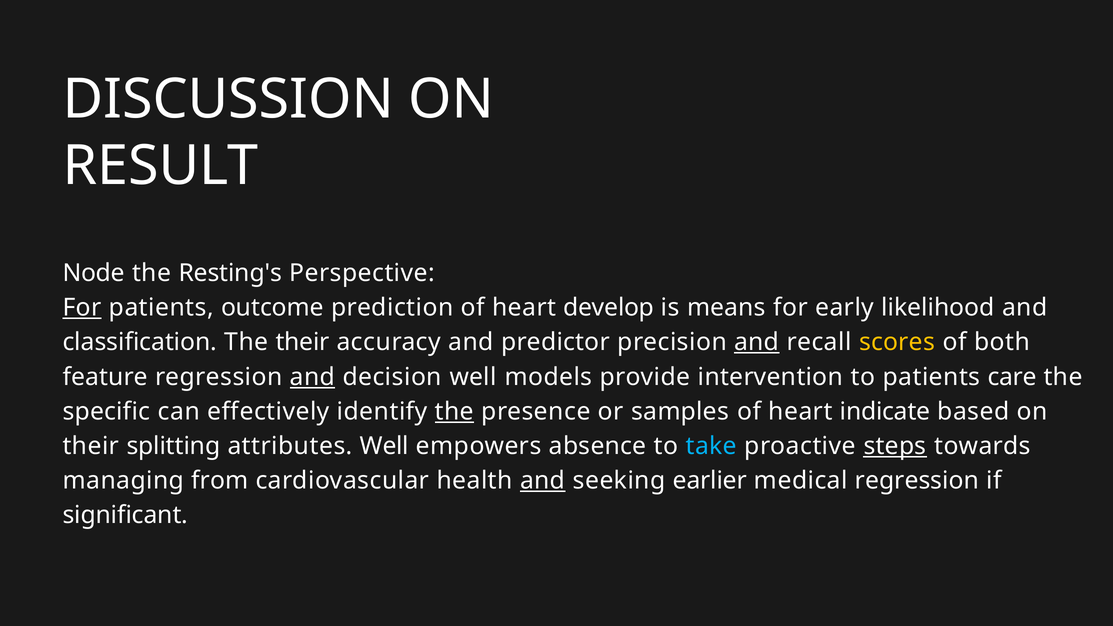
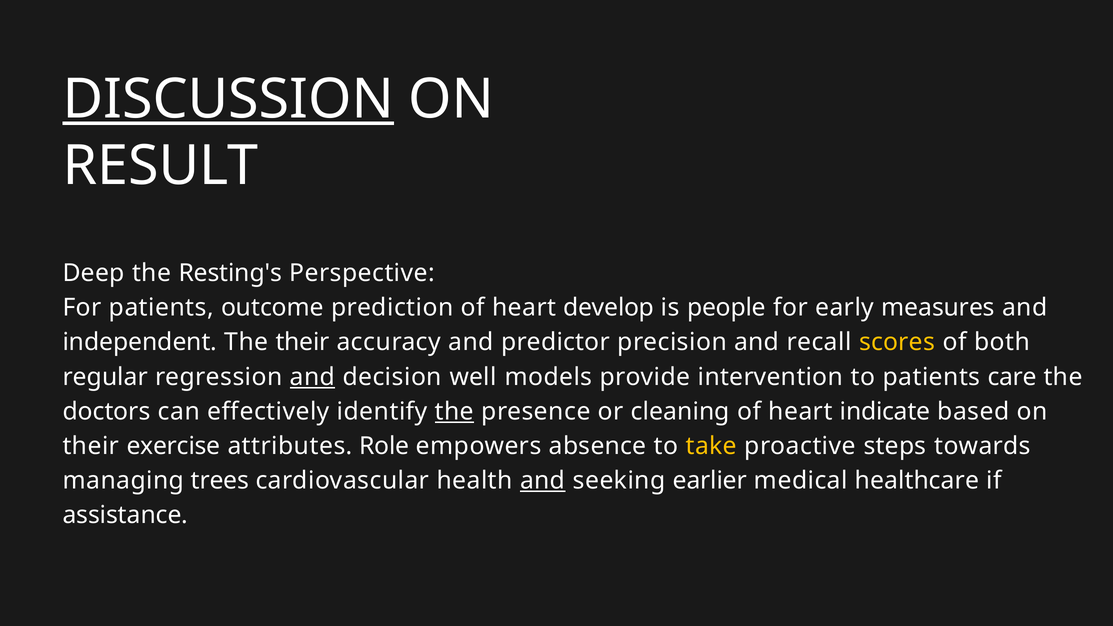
DISCUSSION underline: none -> present
Node: Node -> Deep
For at (82, 308) underline: present -> none
means: means -> people
likelihood: likelihood -> measures
classification: classification -> independent
and at (757, 342) underline: present -> none
feature: feature -> regular
specific: specific -> doctors
samples: samples -> cleaning
splitting: splitting -> exercise
attributes Well: Well -> Role
take colour: light blue -> yellow
steps underline: present -> none
from: from -> trees
medical regression: regression -> healthcare
significant: significant -> assistance
